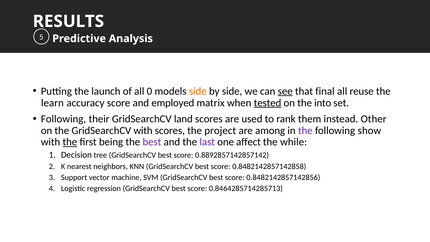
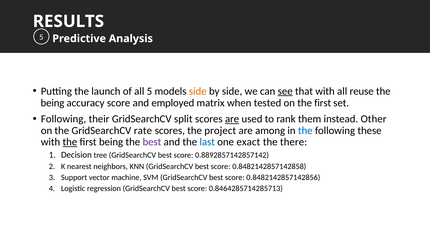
all 0: 0 -> 5
that final: final -> with
learn at (52, 103): learn -> being
tested underline: present -> none
on the into: into -> first
land: land -> split
are at (232, 119) underline: none -> present
GridSearchCV with: with -> rate
the at (305, 130) colour: purple -> blue
show: show -> these
last colour: purple -> blue
affect: affect -> exact
while: while -> there
